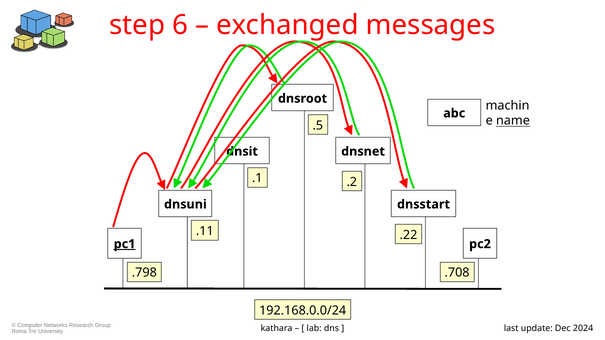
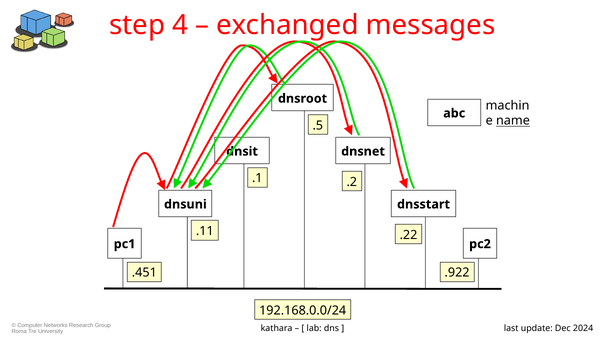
6: 6 -> 4
pc1 underline: present -> none
.798: .798 -> .451
.708: .708 -> .922
